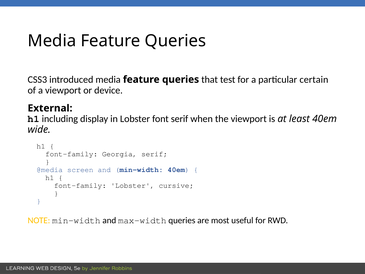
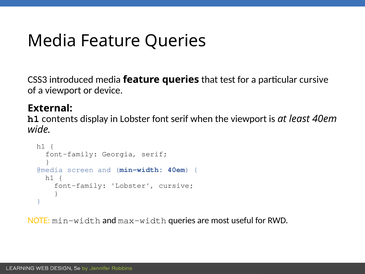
particular certain: certain -> cursive
including: including -> contents
